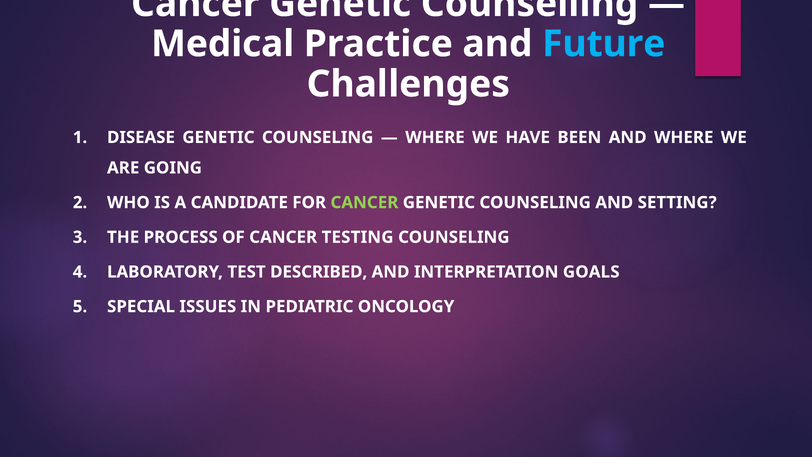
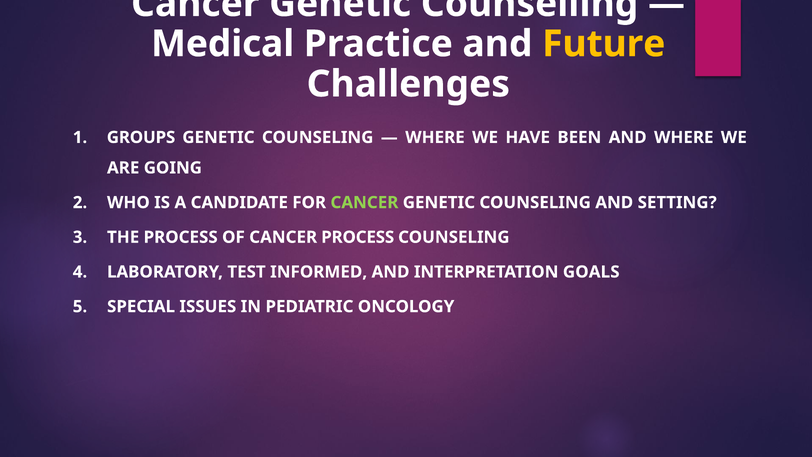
Future colour: light blue -> yellow
DISEASE: DISEASE -> GROUPS
CANCER TESTING: TESTING -> PROCESS
DESCRIBED: DESCRIBED -> INFORMED
